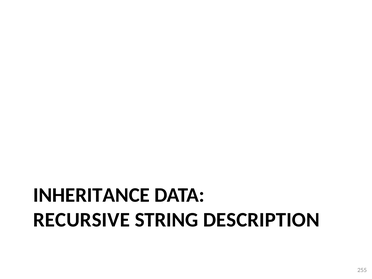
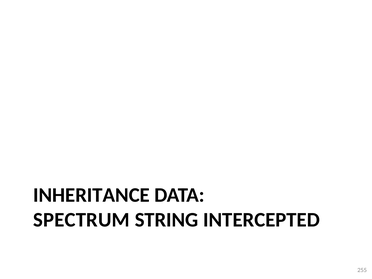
RECURSIVE: RECURSIVE -> SPECTRUM
DESCRIPTION: DESCRIPTION -> INTERCEPTED
